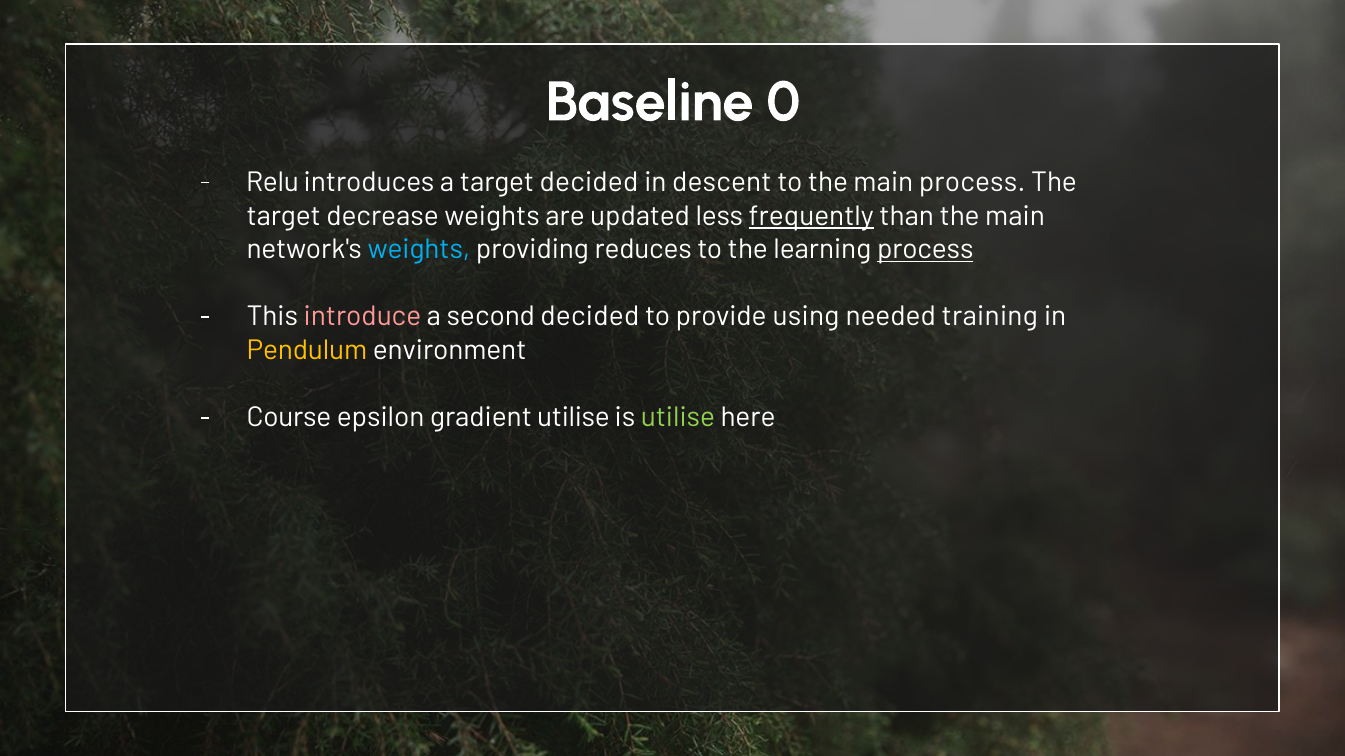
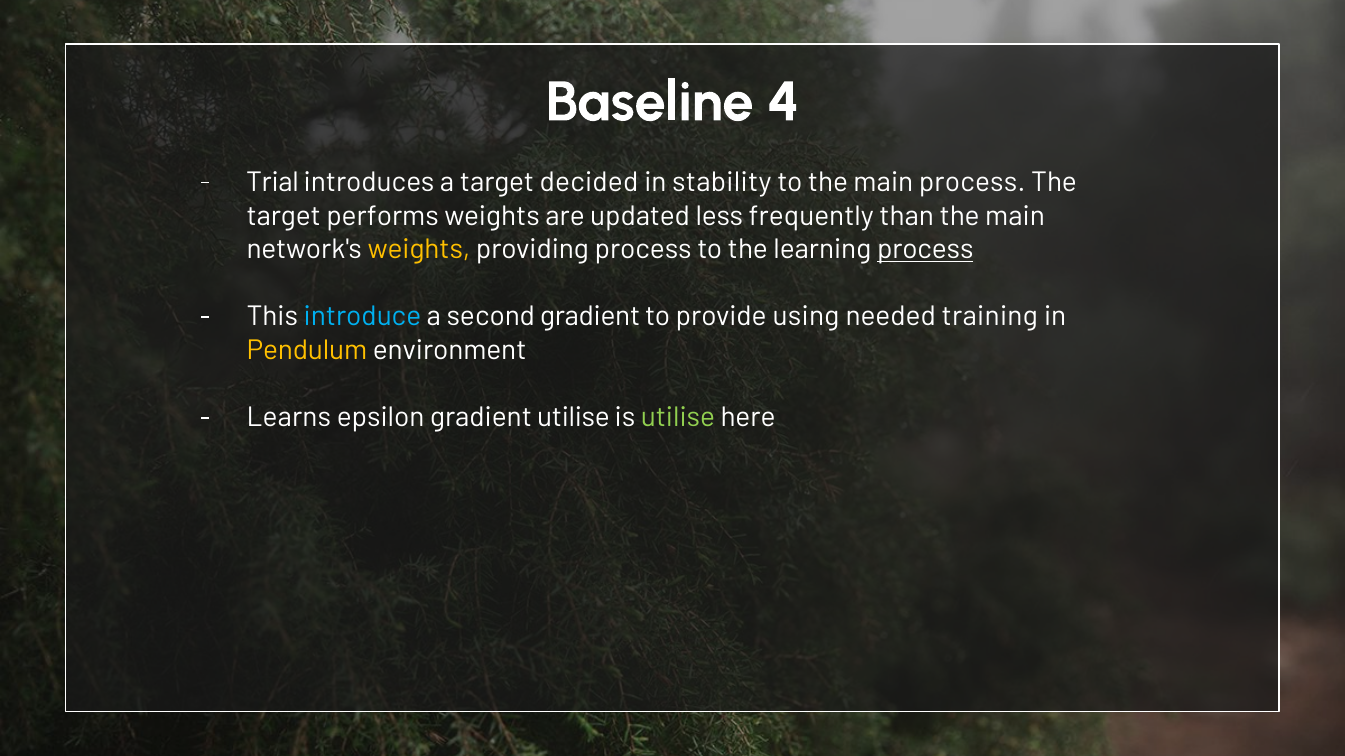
0: 0 -> 4
Relu: Relu -> Trial
descent: descent -> stability
decrease: decrease -> performs
frequently underline: present -> none
weights at (419, 250) colour: light blue -> yellow
providing reduces: reduces -> process
introduce colour: pink -> light blue
second decided: decided -> gradient
Course: Course -> Learns
